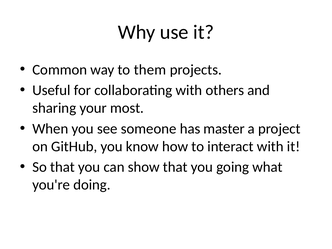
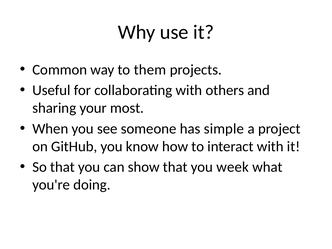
master: master -> simple
going: going -> week
